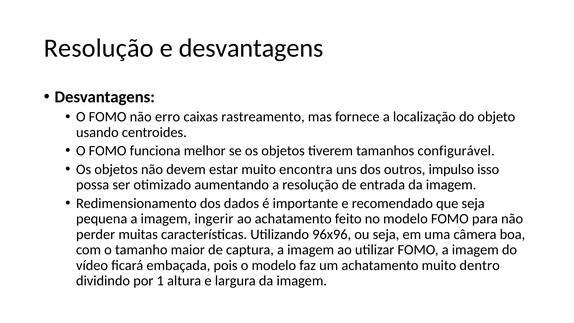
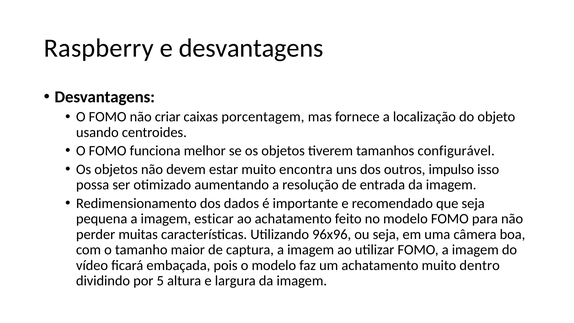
Resolução at (99, 48): Resolução -> Raspberry
erro: erro -> criar
rastreamento: rastreamento -> porcentagem
ingerir: ingerir -> esticar
1: 1 -> 5
